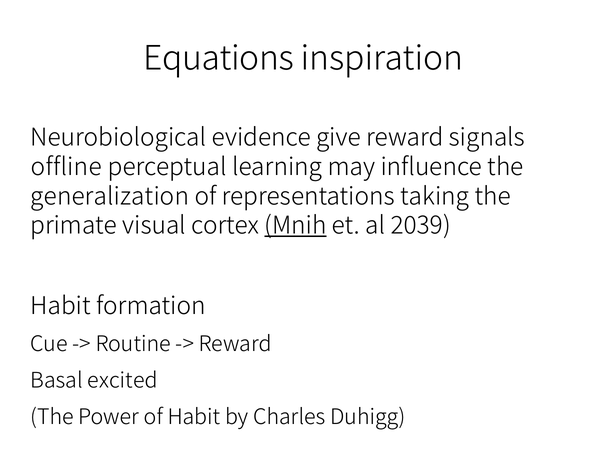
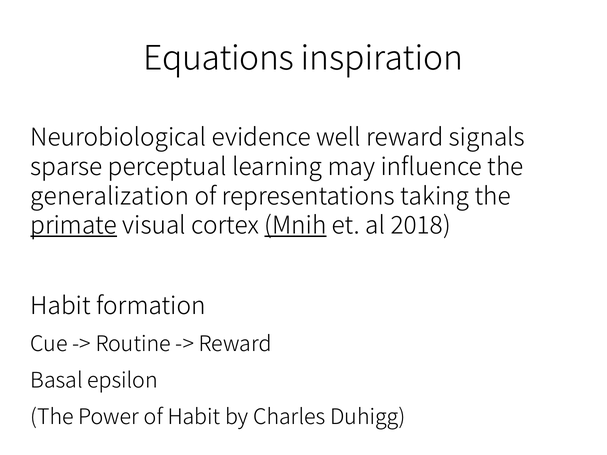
give: give -> well
offline: offline -> sparse
primate underline: none -> present
2039: 2039 -> 2018
excited: excited -> epsilon
